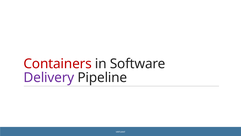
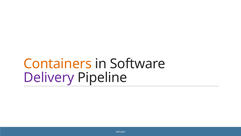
Containers colour: red -> orange
